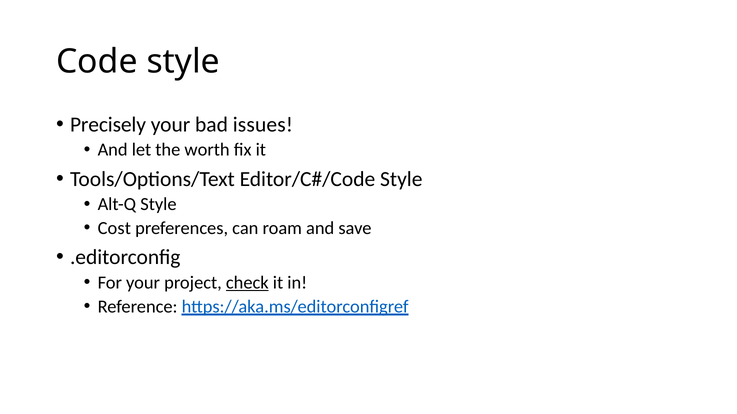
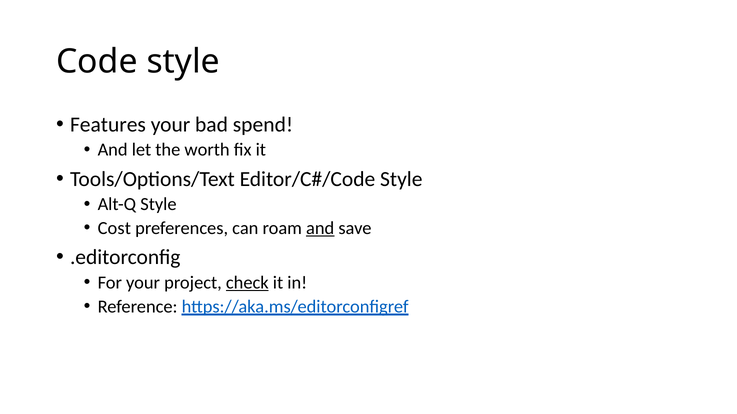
Precisely: Precisely -> Features
issues: issues -> spend
and at (320, 228) underline: none -> present
